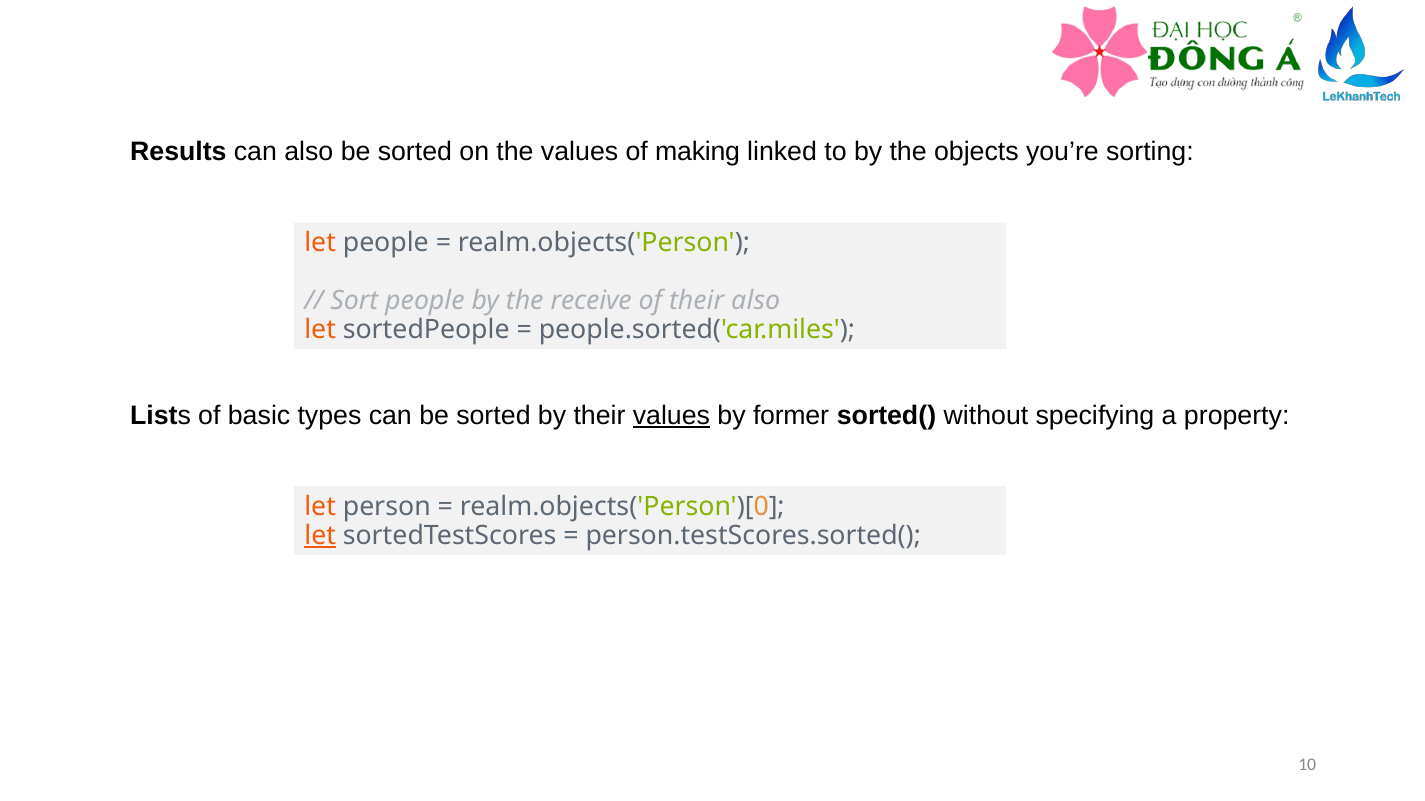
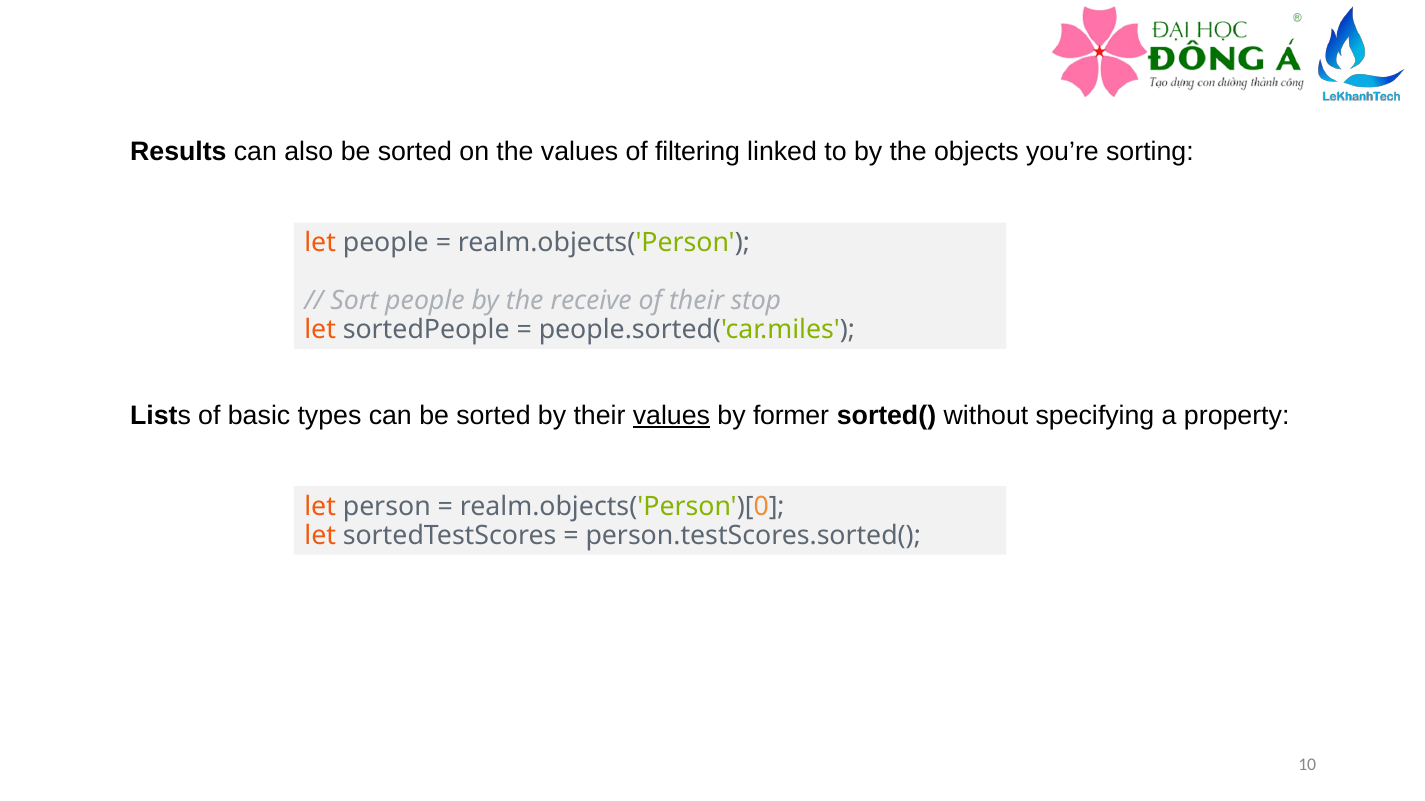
making: making -> filtering
their also: also -> stop
let at (320, 536) underline: present -> none
